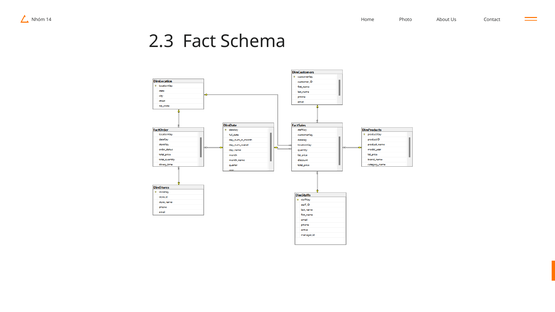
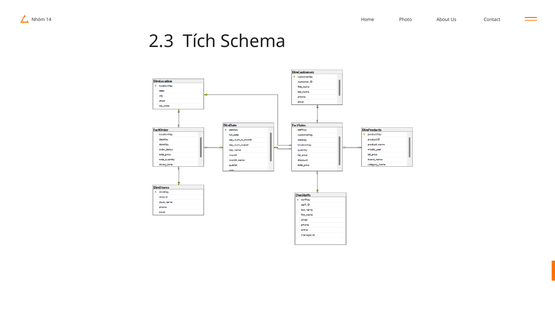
Fact: Fact -> Tích
